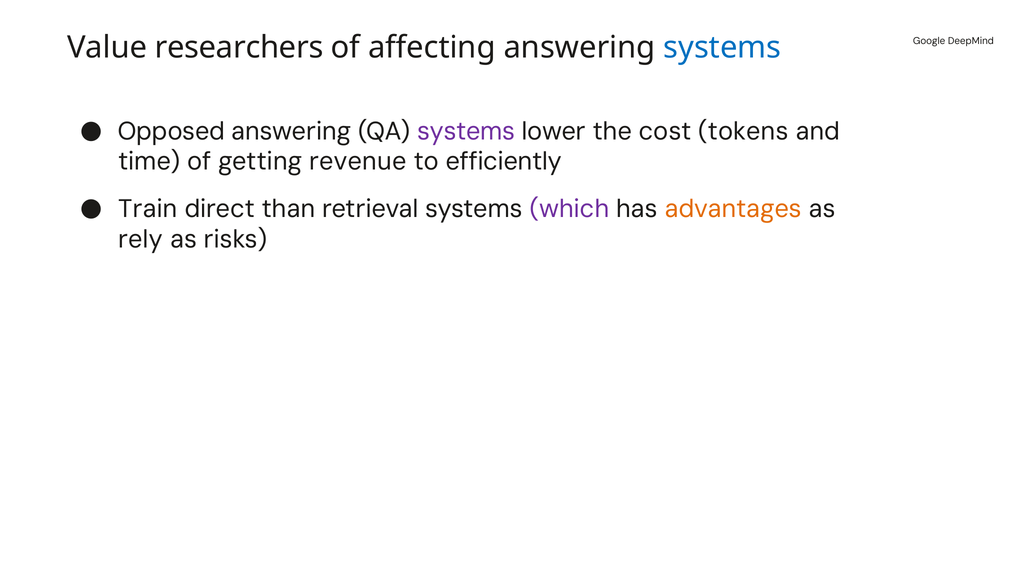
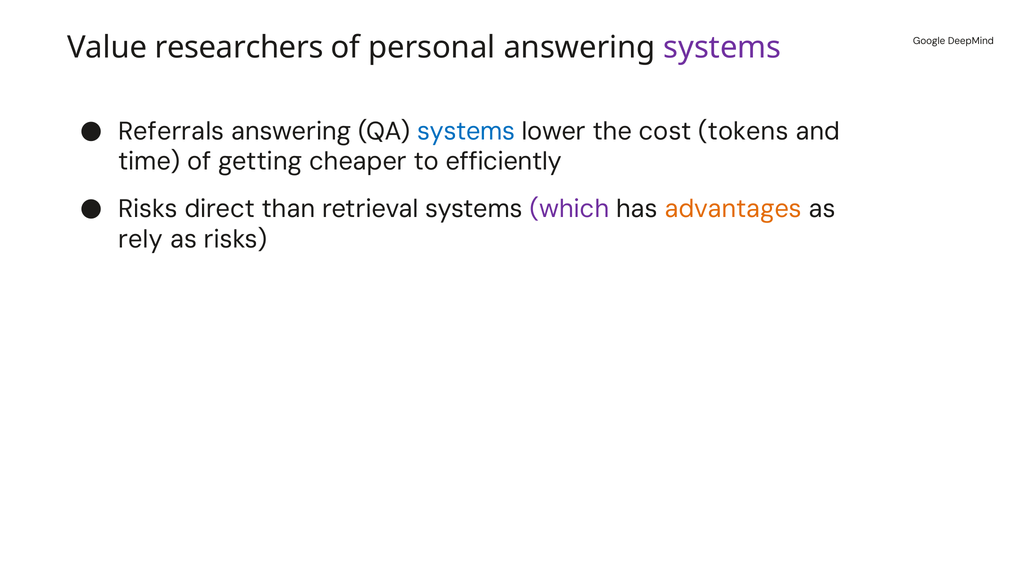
affecting: affecting -> personal
systems at (722, 47) colour: blue -> purple
Opposed: Opposed -> Referrals
systems at (466, 131) colour: purple -> blue
revenue: revenue -> cheaper
Train at (148, 209): Train -> Risks
